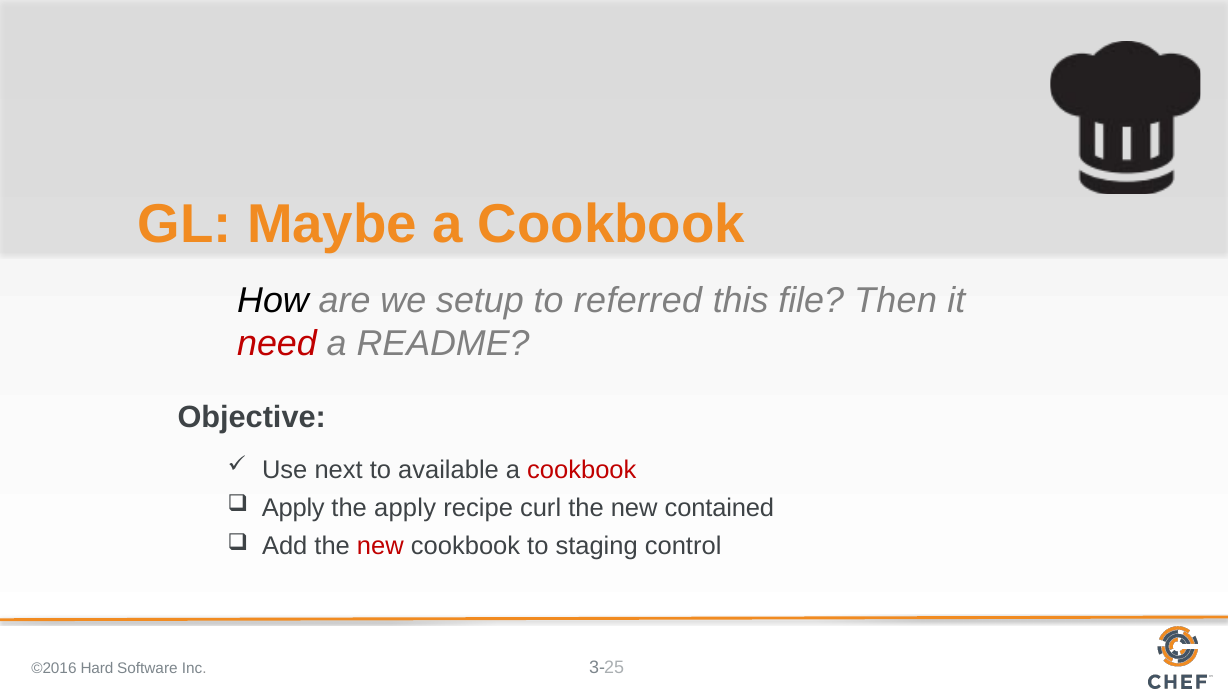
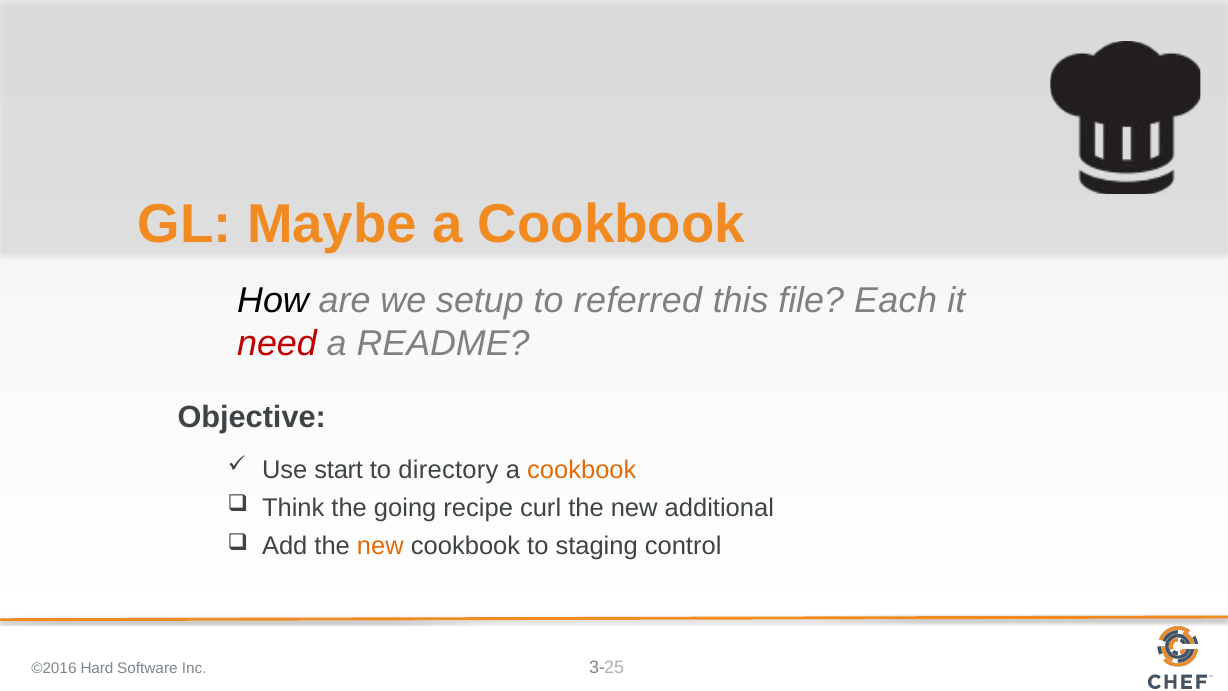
Then: Then -> Each
next: next -> start
available: available -> directory
cookbook at (582, 470) colour: red -> orange
Apply at (293, 508): Apply -> Think
the apply: apply -> going
contained: contained -> additional
new at (380, 546) colour: red -> orange
